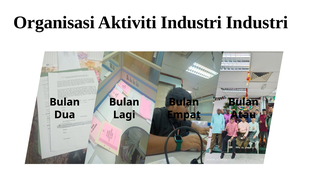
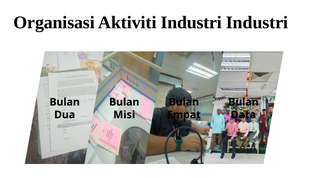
Lagi: Lagi -> Misi
Atau: Atau -> Data
